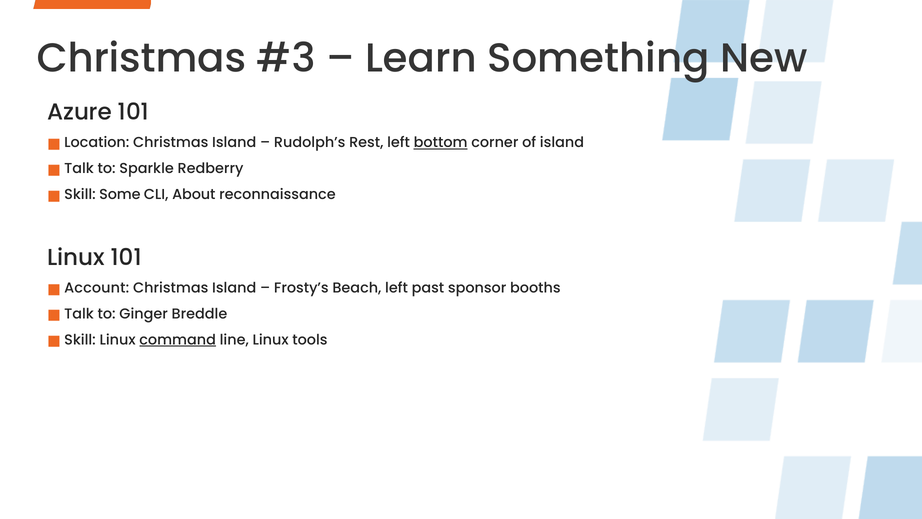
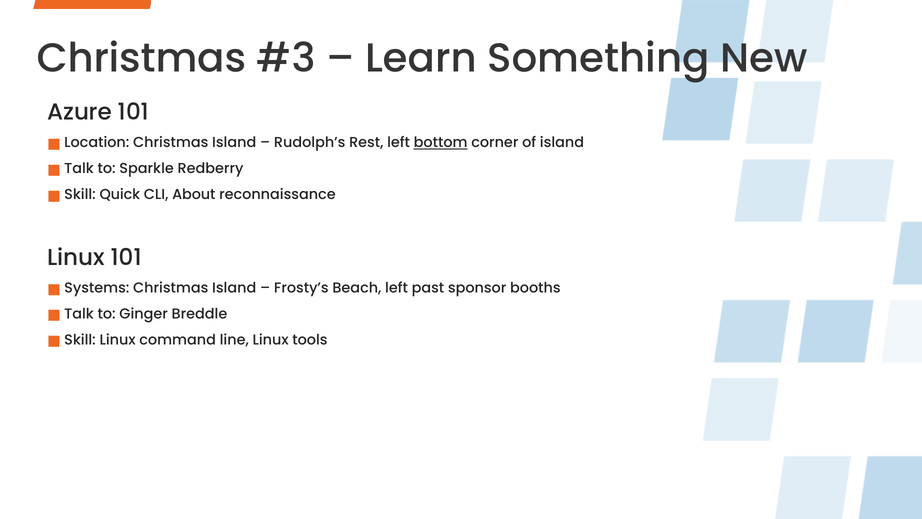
Some: Some -> Quick
Account: Account -> Systems
command underline: present -> none
